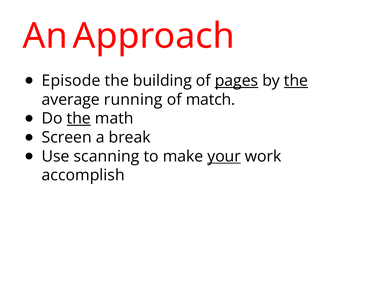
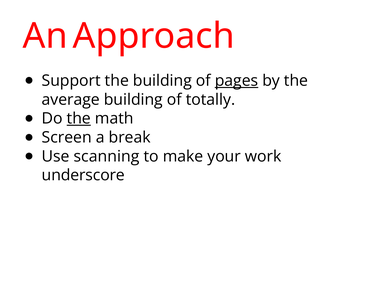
Episode: Episode -> Support
the at (296, 81) underline: present -> none
average running: running -> building
match: match -> totally
your underline: present -> none
accomplish: accomplish -> underscore
